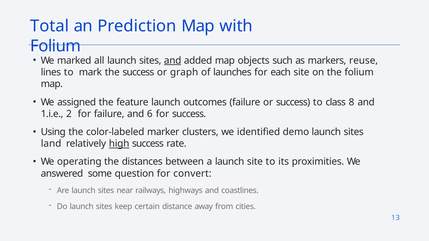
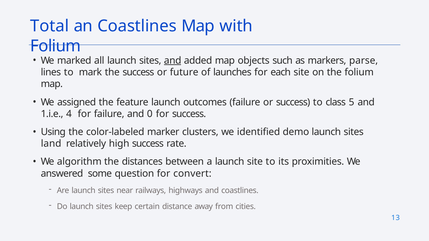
an Prediction: Prediction -> Coastlines
reuse: reuse -> parse
graph: graph -> future
8: 8 -> 5
2: 2 -> 4
6: 6 -> 0
high underline: present -> none
operating: operating -> algorithm
